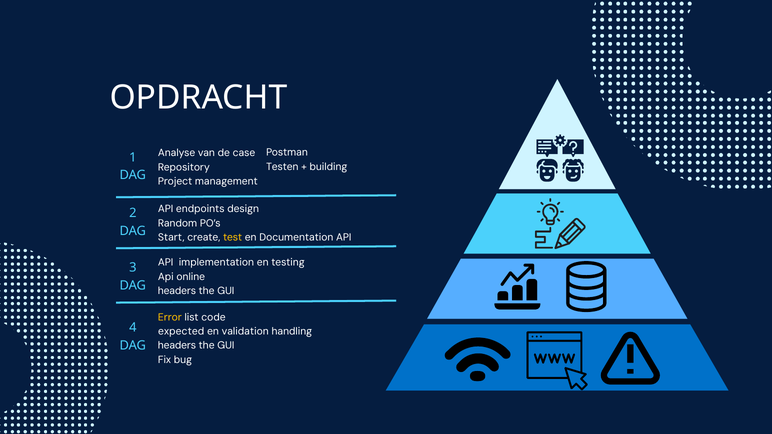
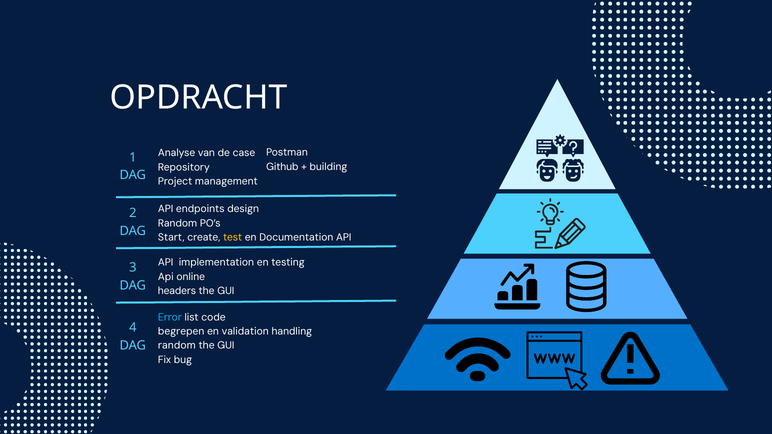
Testen: Testen -> Github
Error colour: yellow -> light blue
expected: expected -> begrepen
headers at (177, 346): headers -> random
